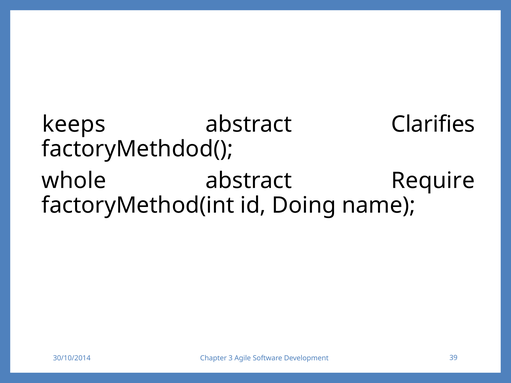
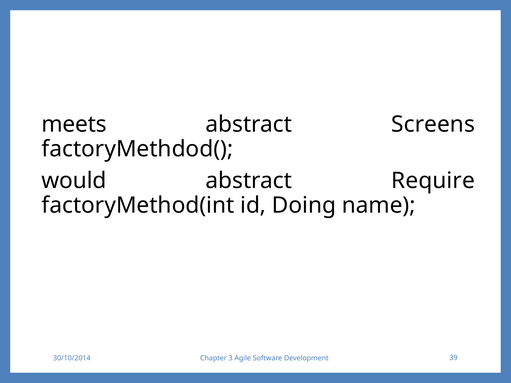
keeps: keeps -> meets
Clarifies: Clarifies -> Screens
whole: whole -> would
